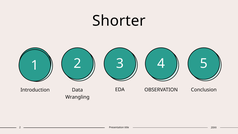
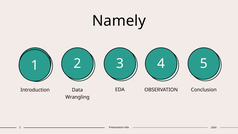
Shorter: Shorter -> Namely
